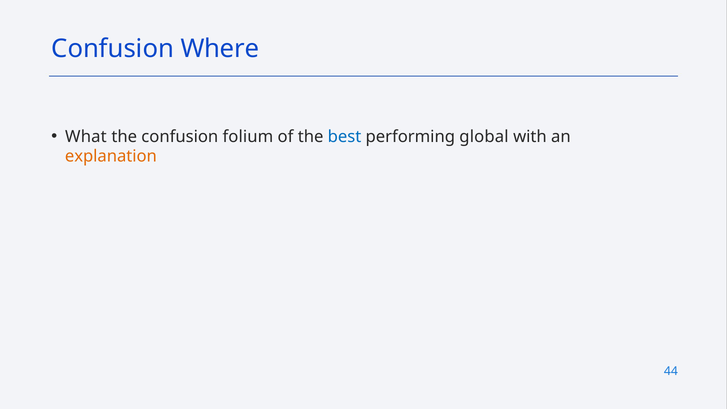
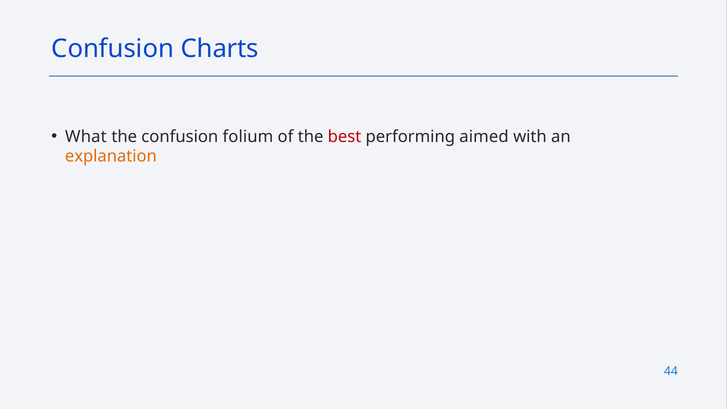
Where: Where -> Charts
best colour: blue -> red
global: global -> aimed
